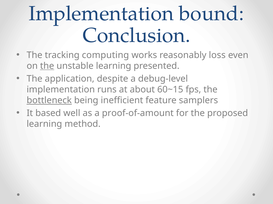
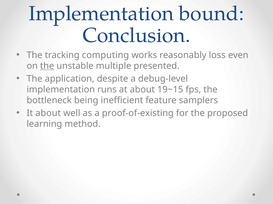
unstable learning: learning -> multiple
60~15: 60~15 -> 19~15
bottleneck underline: present -> none
It based: based -> about
proof-of-amount: proof-of-amount -> proof-of-existing
